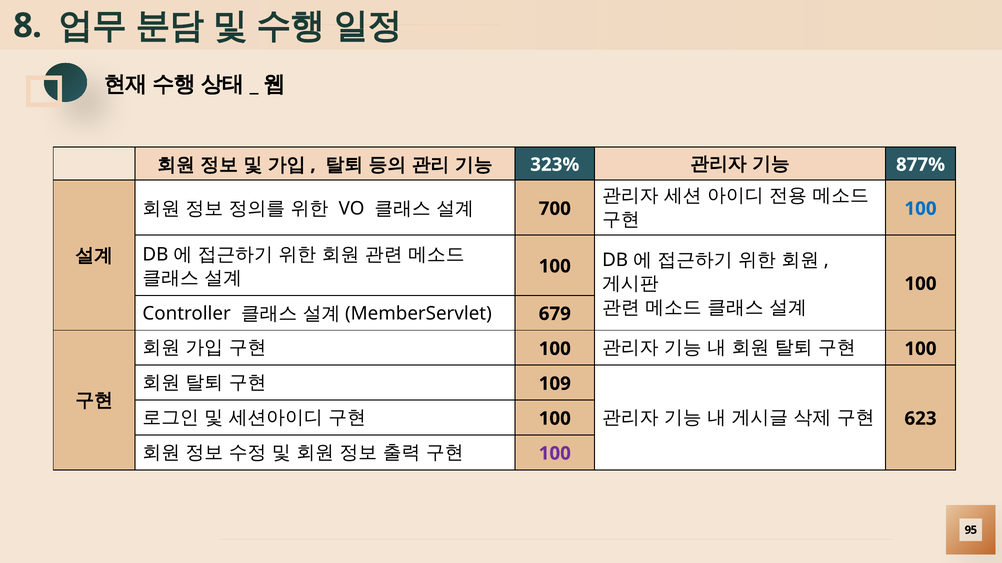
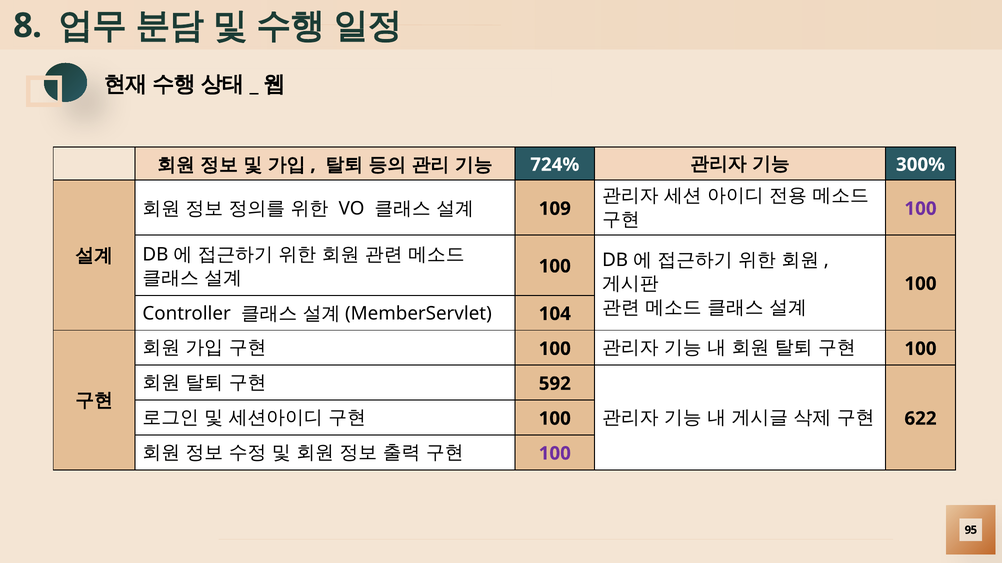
323%: 323% -> 724%
877%: 877% -> 300%
700: 700 -> 109
100 at (921, 209) colour: blue -> purple
679: 679 -> 104
109: 109 -> 592
623: 623 -> 622
